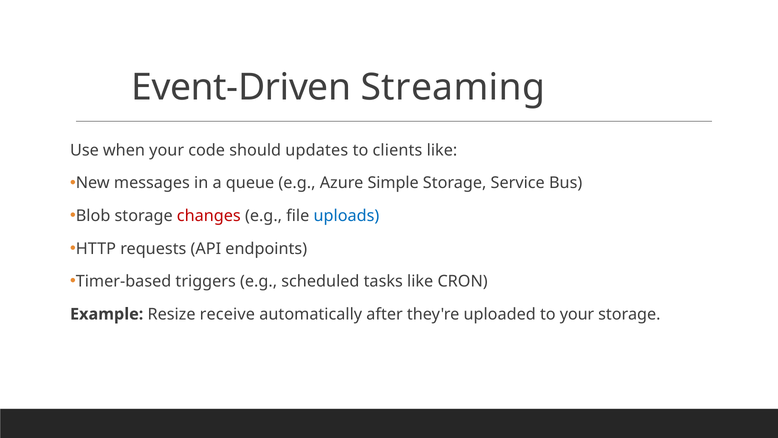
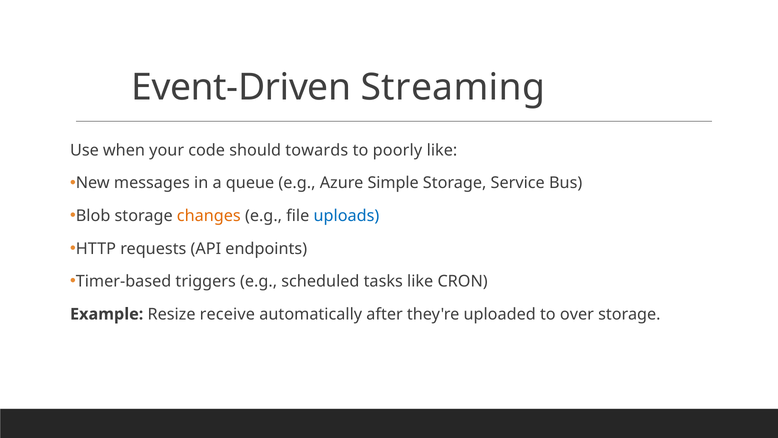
updates: updates -> towards
clients: clients -> poorly
changes colour: red -> orange
to your: your -> over
